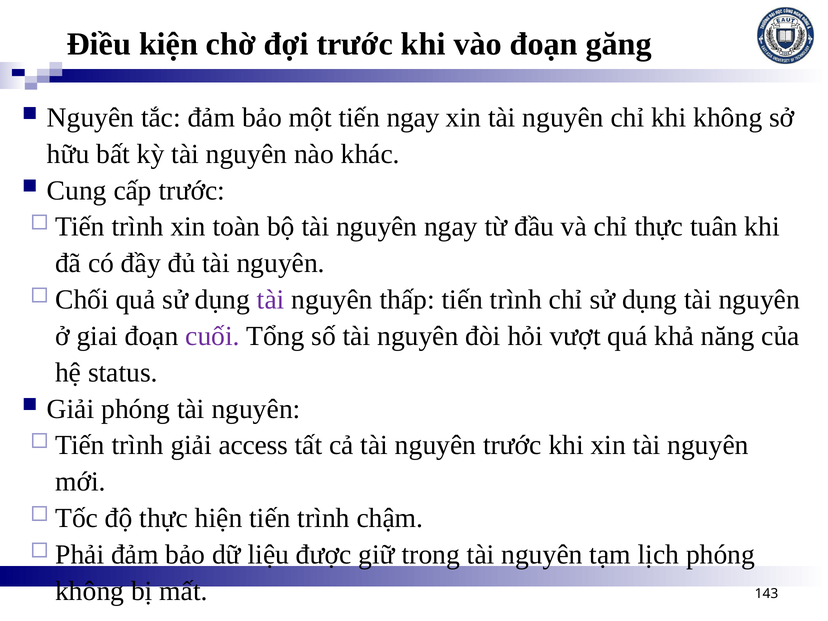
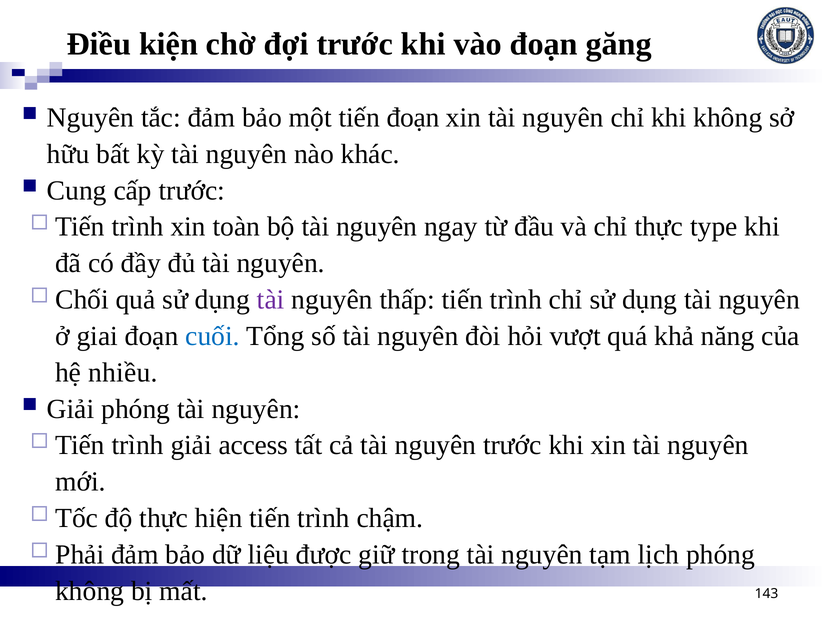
tiến ngay: ngay -> đoạn
tuân: tuân -> type
cuối colour: purple -> blue
status: status -> nhiều
